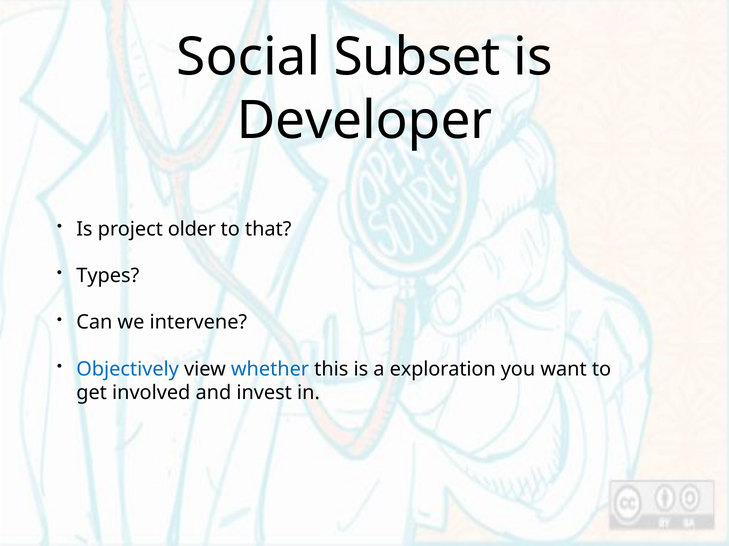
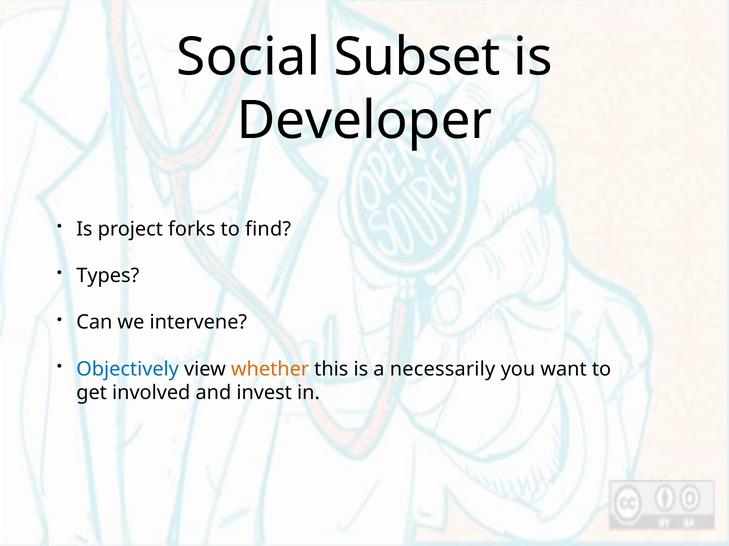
older: older -> forks
that: that -> find
whether colour: blue -> orange
exploration: exploration -> necessarily
